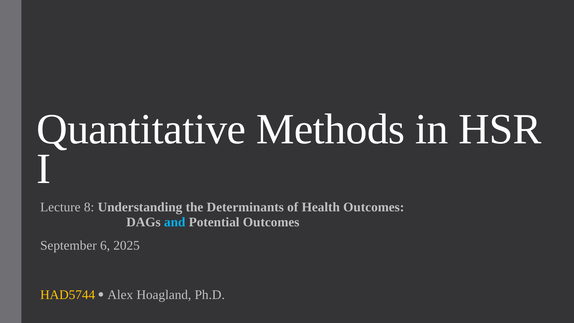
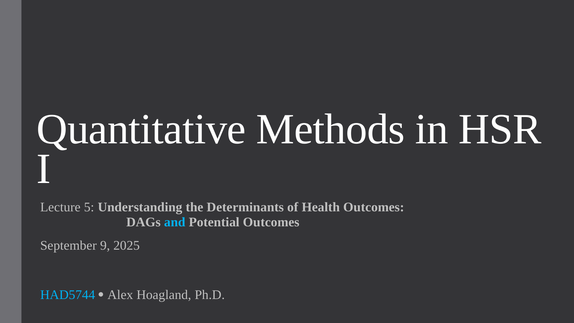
8: 8 -> 5
6: 6 -> 9
HAD5744 colour: yellow -> light blue
